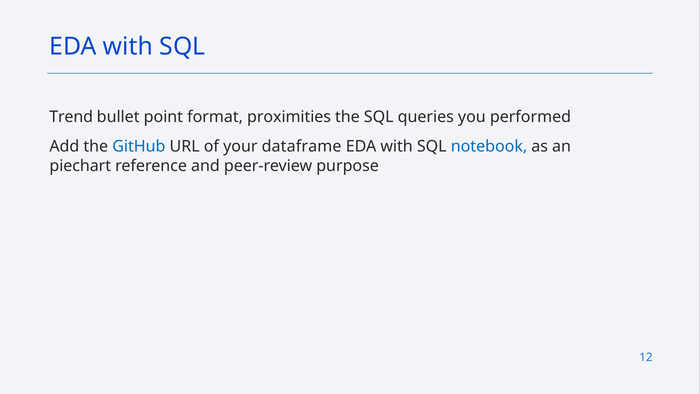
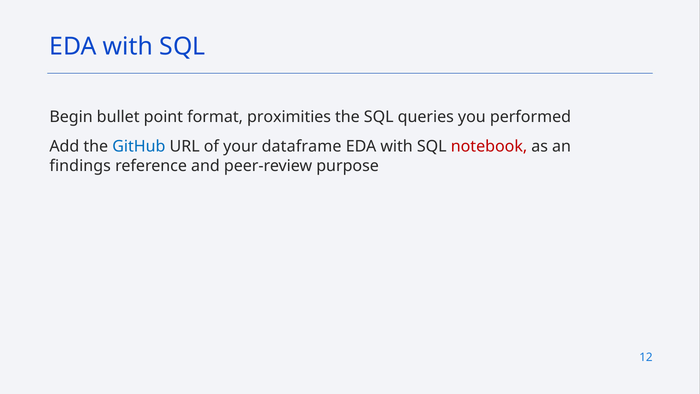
Trend: Trend -> Begin
notebook colour: blue -> red
piechart: piechart -> findings
